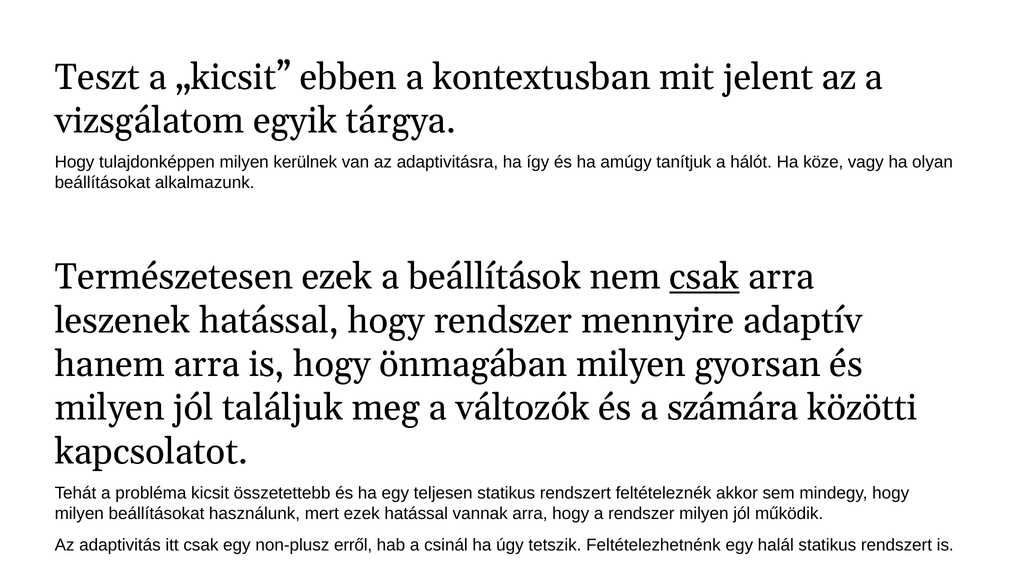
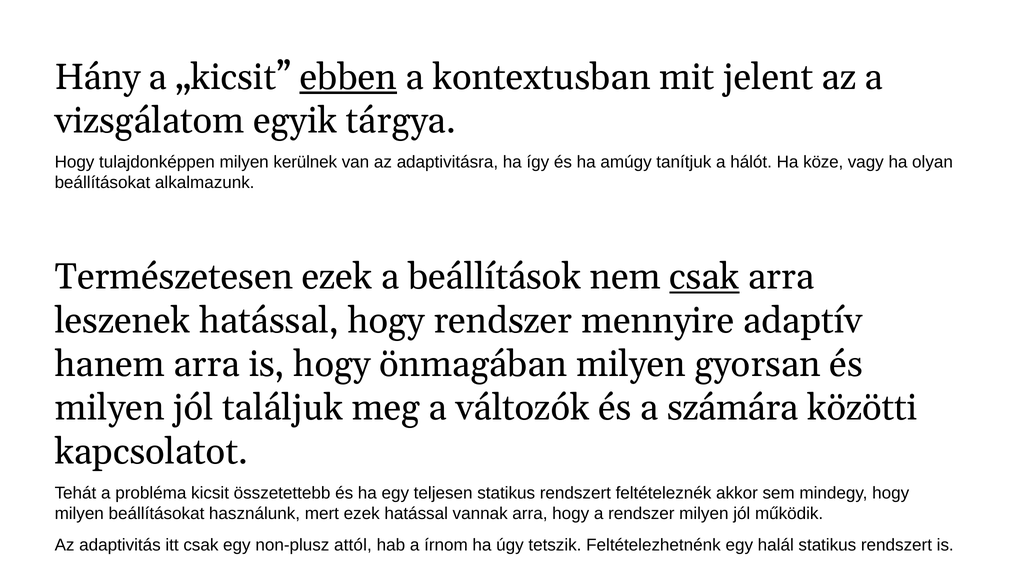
Teszt: Teszt -> Hány
ebben underline: none -> present
erről: erről -> attól
csinál: csinál -> írnom
